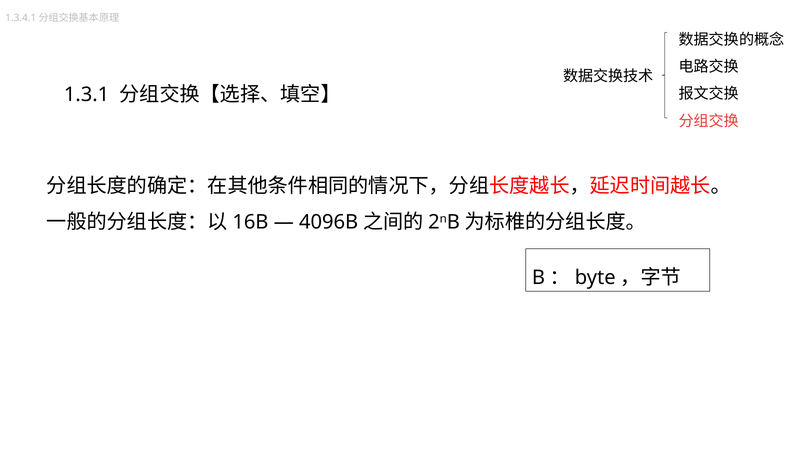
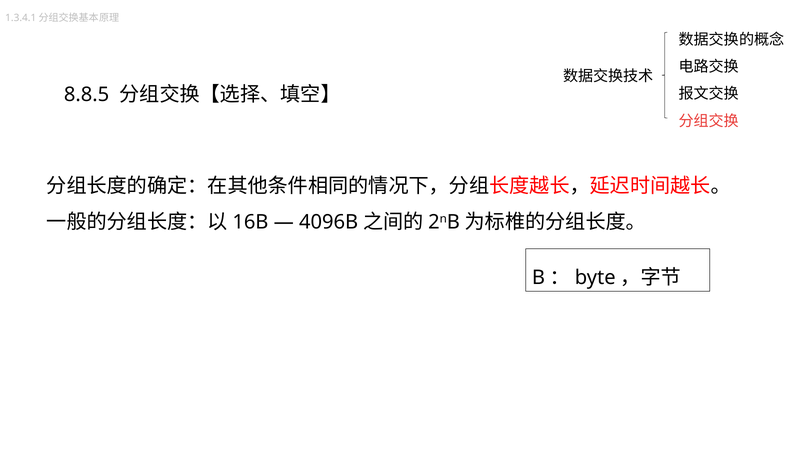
1.3.1: 1.3.1 -> 8.8.5
